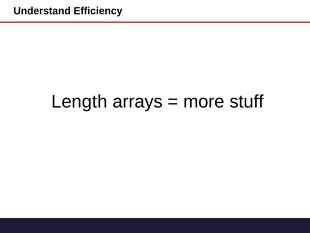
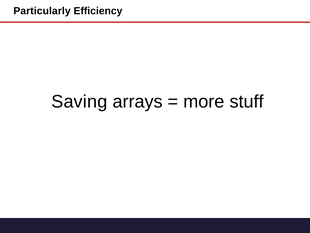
Understand: Understand -> Particularly
Length: Length -> Saving
